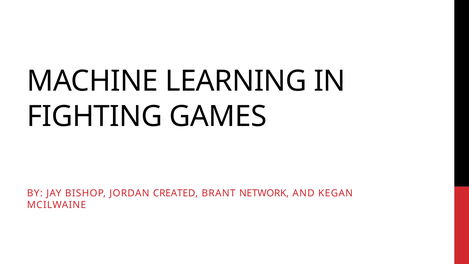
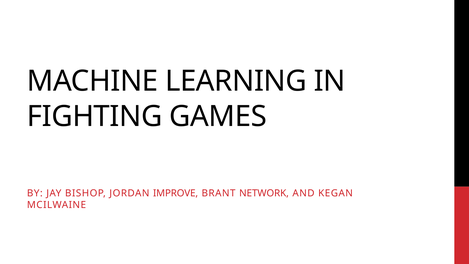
CREATED: CREATED -> IMPROVE
